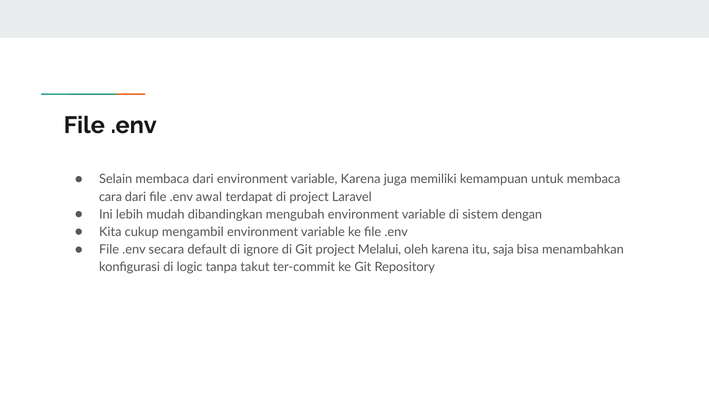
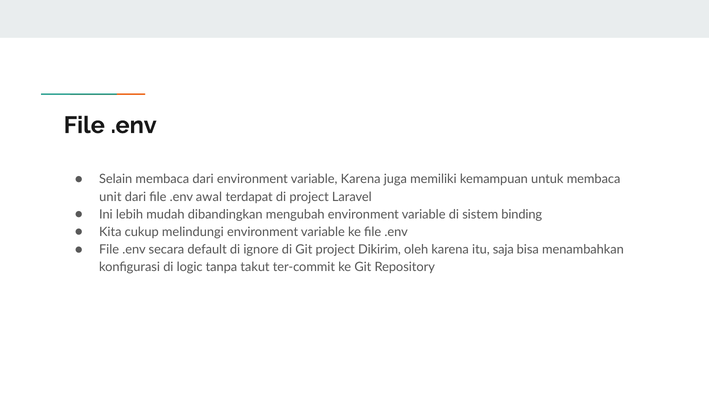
cara: cara -> unit
dengan: dengan -> binding
mengambil: mengambil -> melindungi
Melalui: Melalui -> Dikirim
